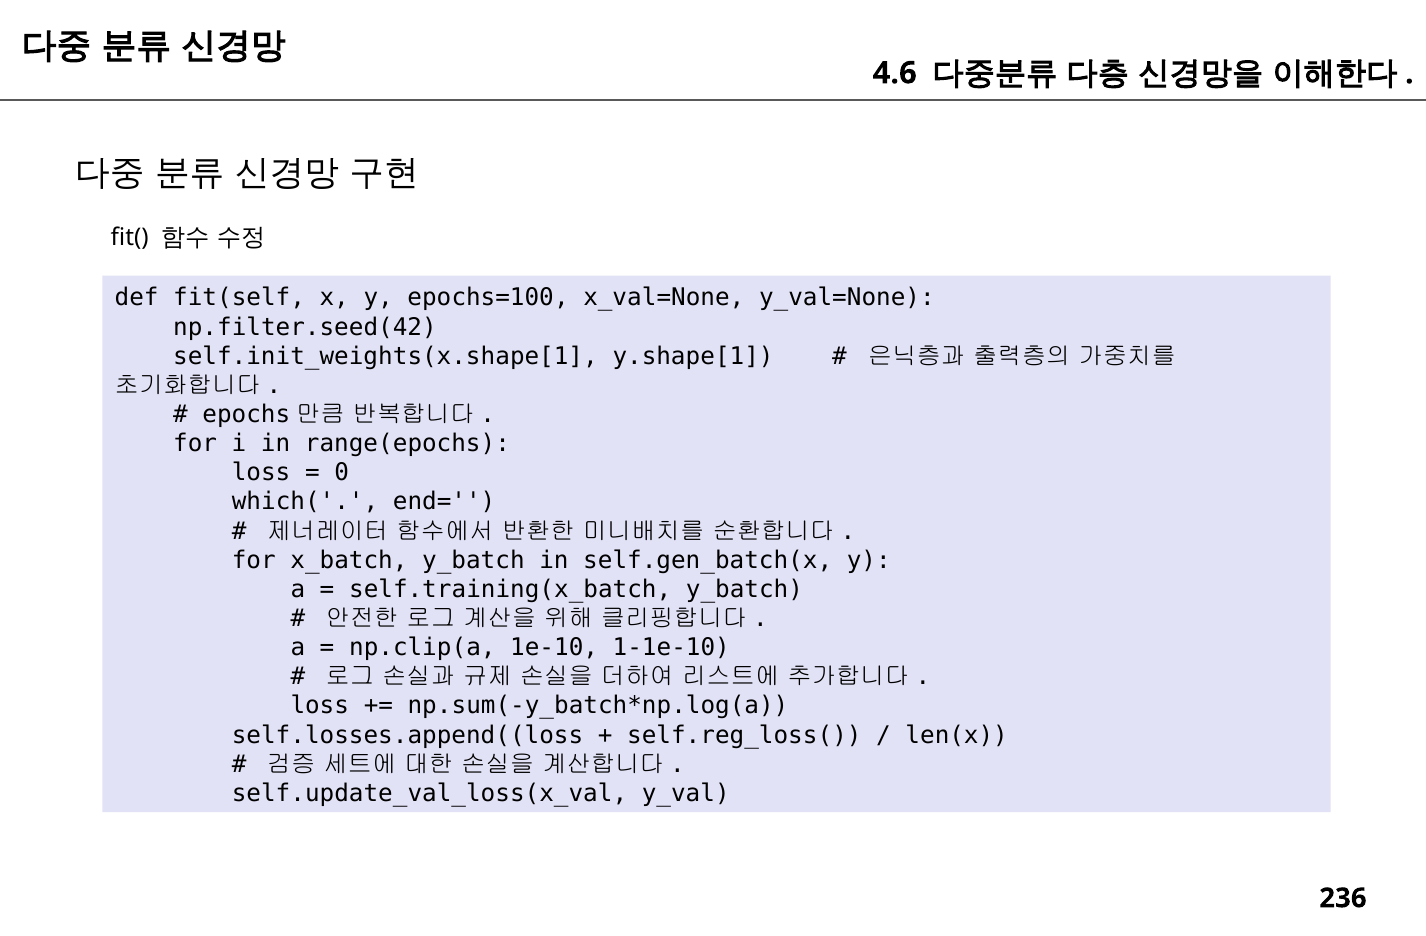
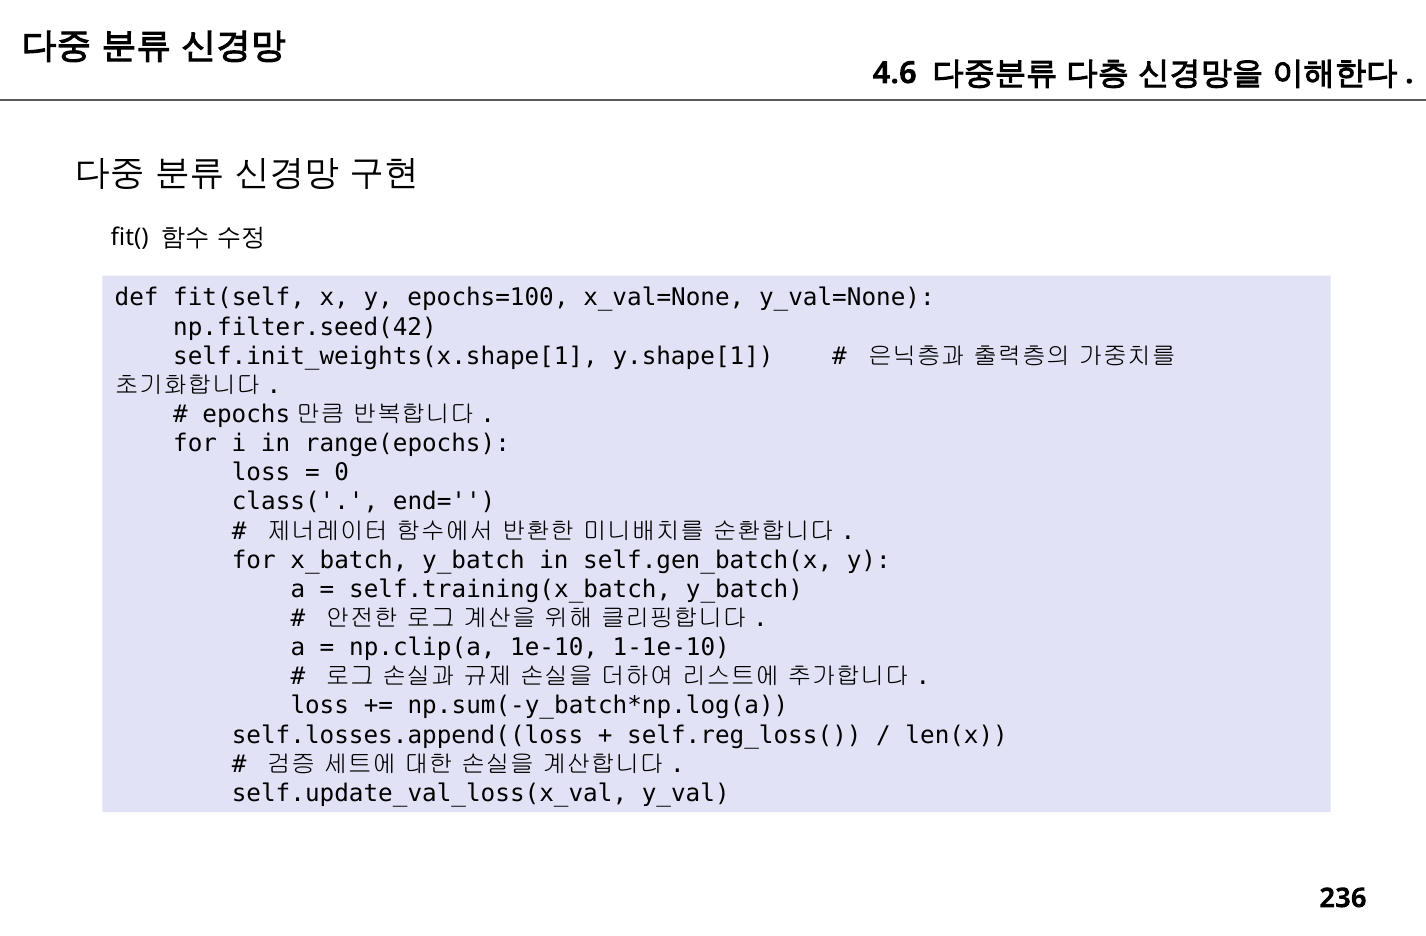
which(: which( -> class(
